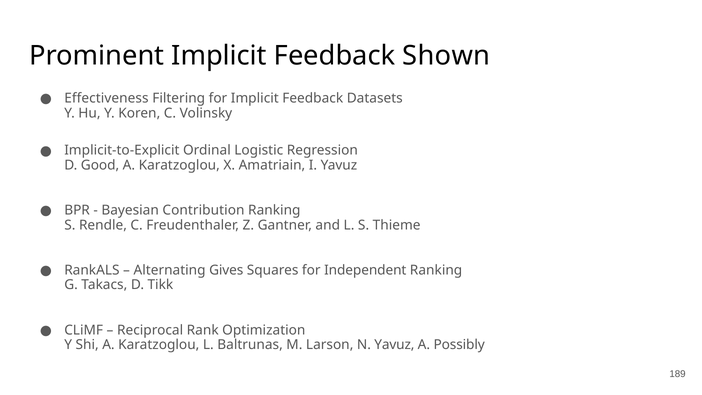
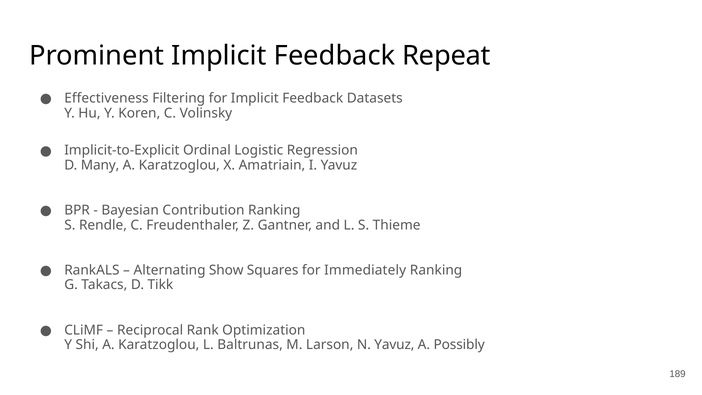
Shown: Shown -> Repeat
Good: Good -> Many
Gives: Gives -> Show
Independent: Independent -> Immediately
